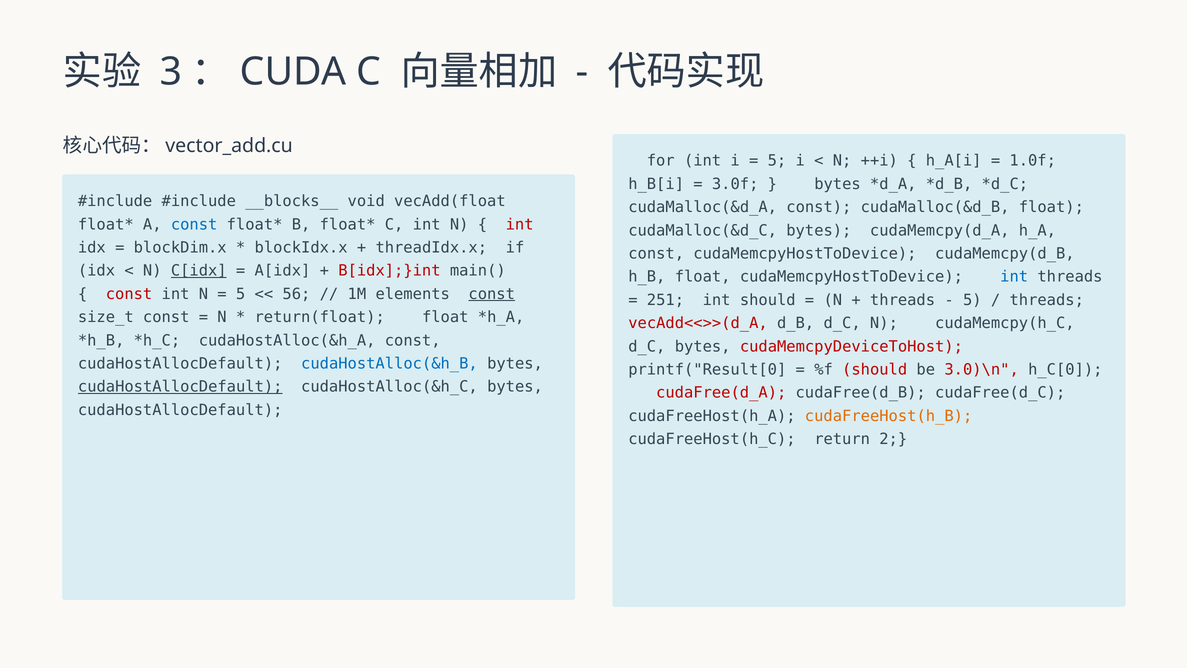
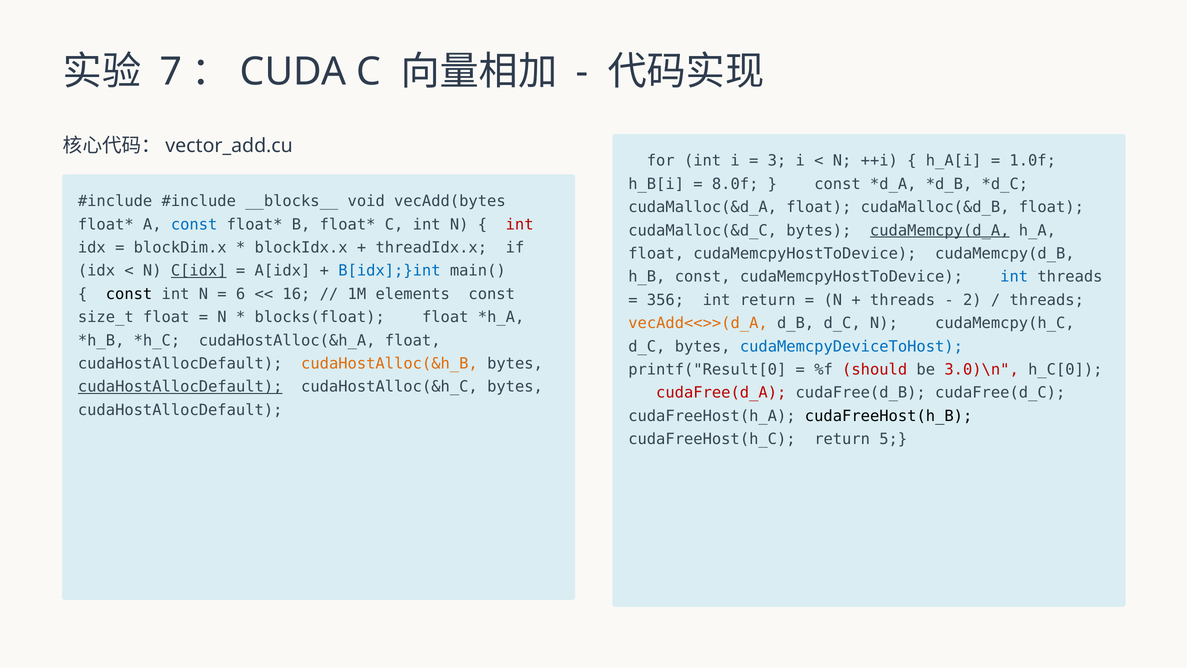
3: 3 -> 7
5 at (777, 161): 5 -> 3
3.0f: 3.0f -> 8.0f
bytes at (838, 184): bytes -> const
vecAdd(float: vecAdd(float -> vecAdd(bytes
cudaMalloc(&d_A const: const -> float
cudaMemcpy(d_A underline: none -> present
const at (656, 254): const -> float
B[idx];}int colour: red -> blue
h_B float: float -> const
const at (129, 294) colour: red -> black
5 at (241, 294): 5 -> 6
56: 56 -> 16
const at (492, 294) underline: present -> none
251: 251 -> 356
int should: should -> return
5 at (972, 300): 5 -> 2
size_t const: const -> float
return(float: return(float -> blocks(float
vecAdd<<>>(d_A colour: red -> orange
cudaHostAlloc(&h_A const: const -> float
cudaMemcpyDeviceToHost colour: red -> blue
cudaHostAlloc(&h_B colour: blue -> orange
cudaFreeHost(h_B colour: orange -> black
2: 2 -> 5
